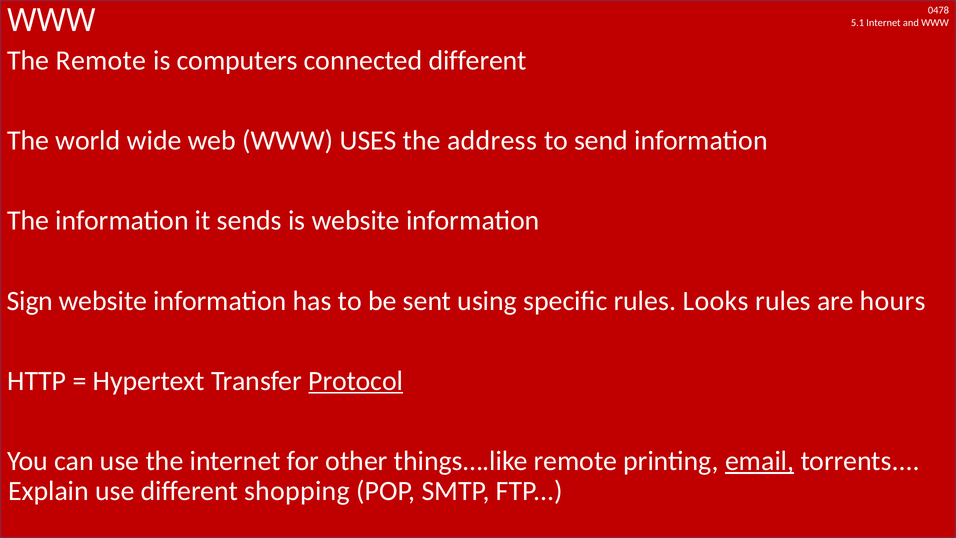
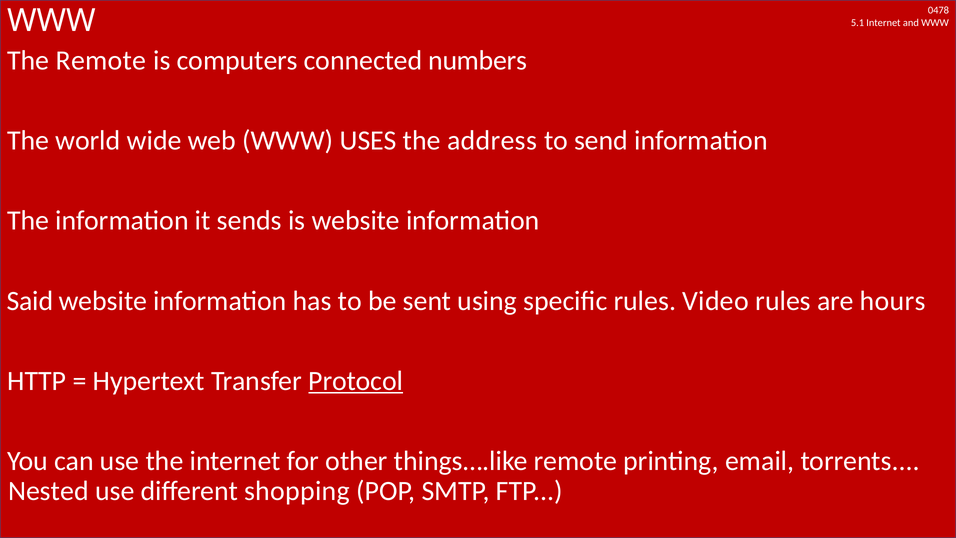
connected different: different -> numbers
Sign: Sign -> Said
Looks: Looks -> Video
email underline: present -> none
Explain: Explain -> Nested
